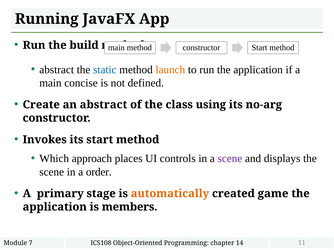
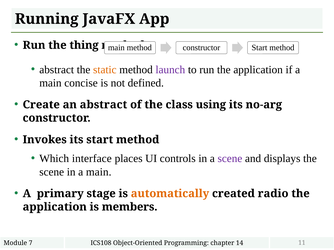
build: build -> thing
static colour: blue -> orange
launch colour: orange -> purple
approach: approach -> interface
in a order: order -> main
game: game -> radio
